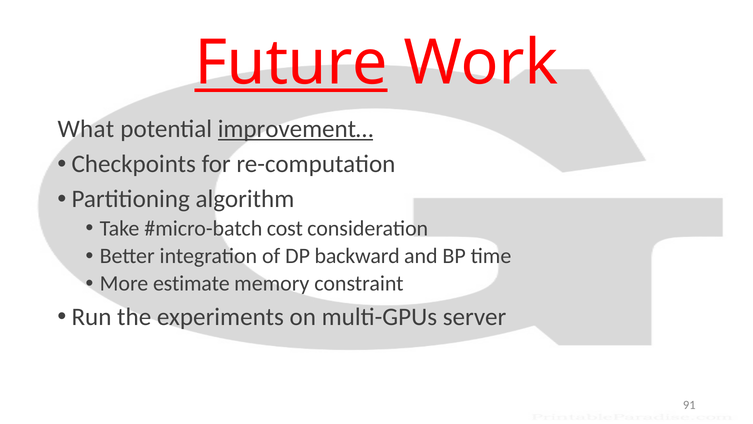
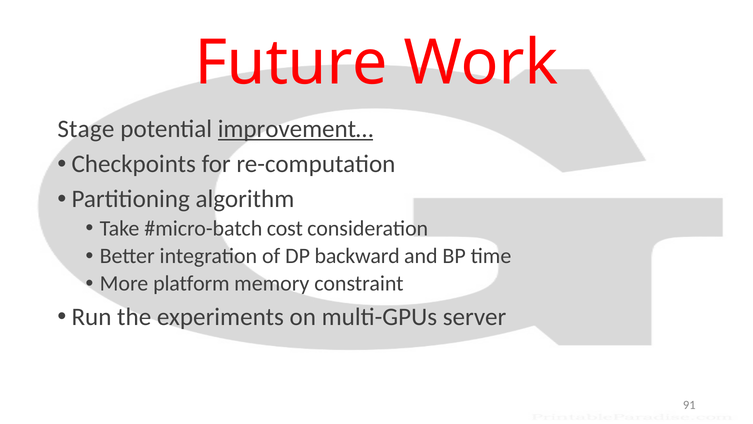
Future underline: present -> none
What: What -> Stage
estimate: estimate -> platform
